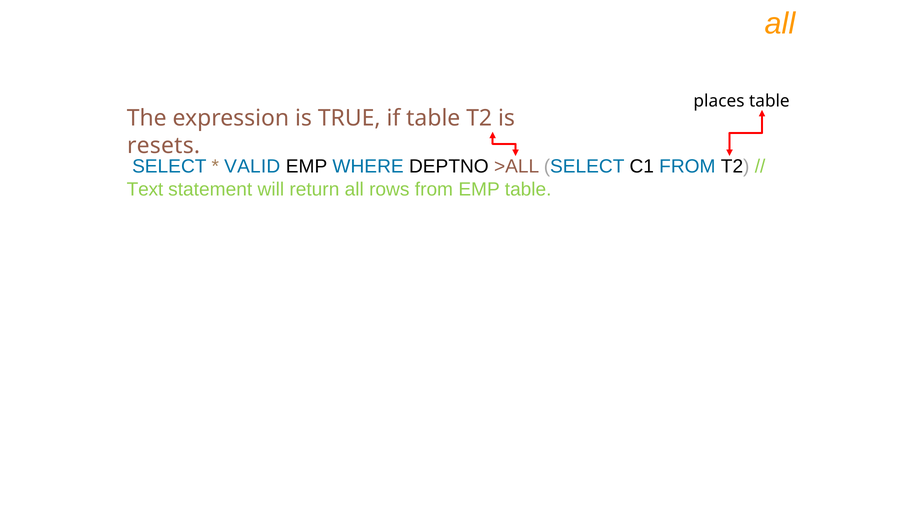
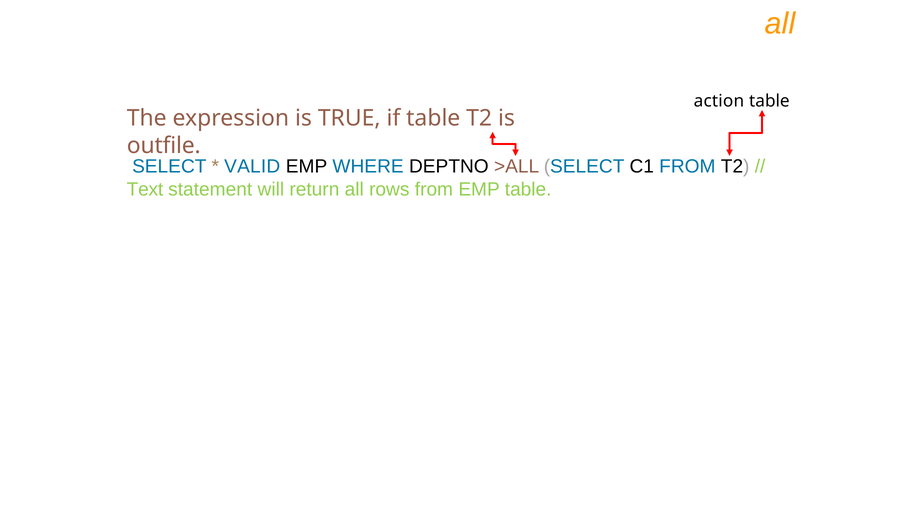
places: places -> action
resets: resets -> outfile
